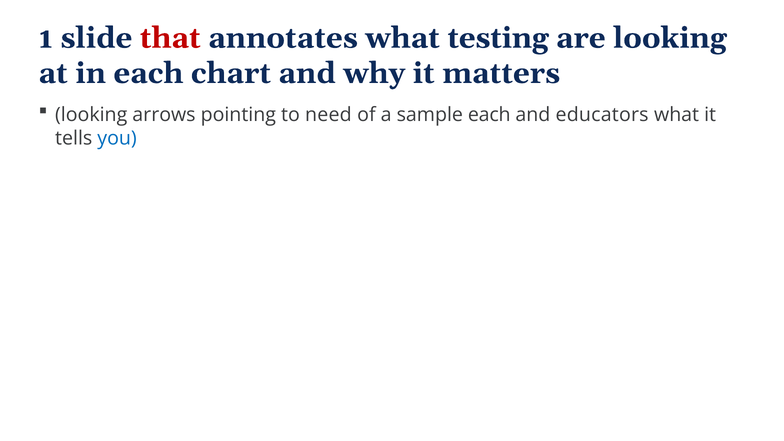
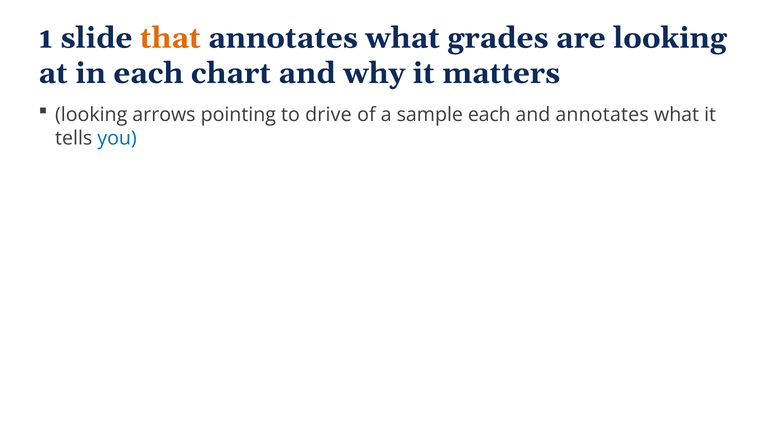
that colour: red -> orange
testing: testing -> grades
need: need -> drive
and educators: educators -> annotates
